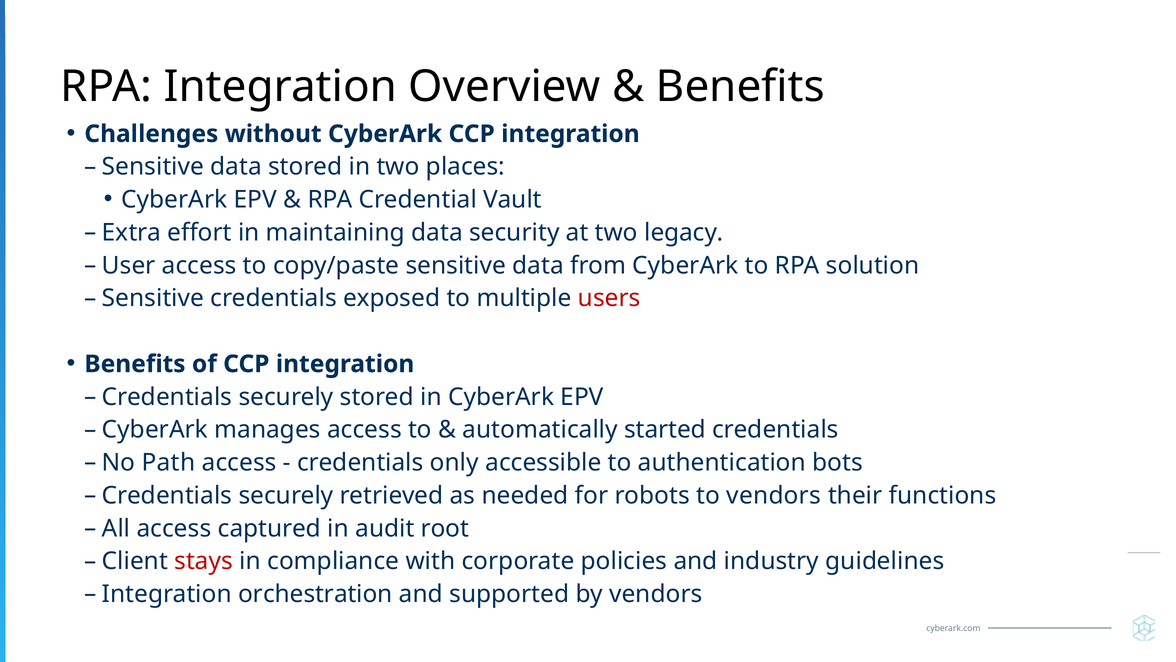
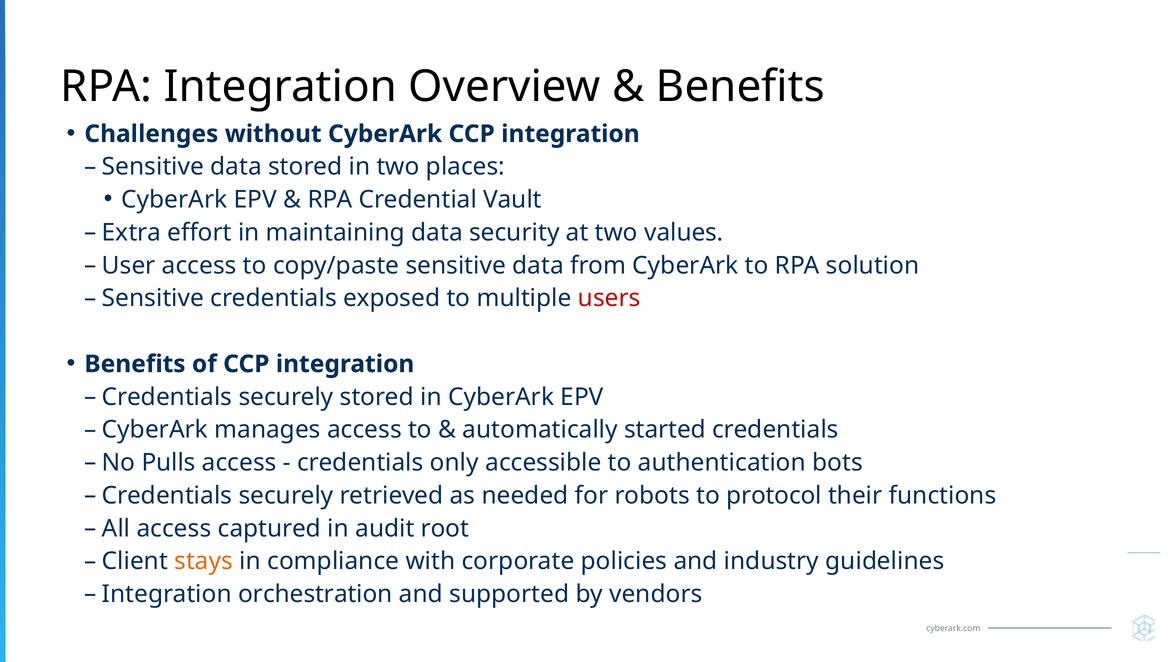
legacy: legacy -> values
Path: Path -> Pulls
to vendors: vendors -> protocol
stays colour: red -> orange
